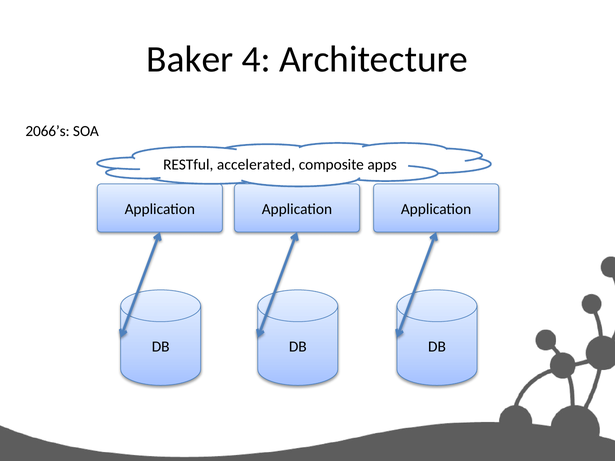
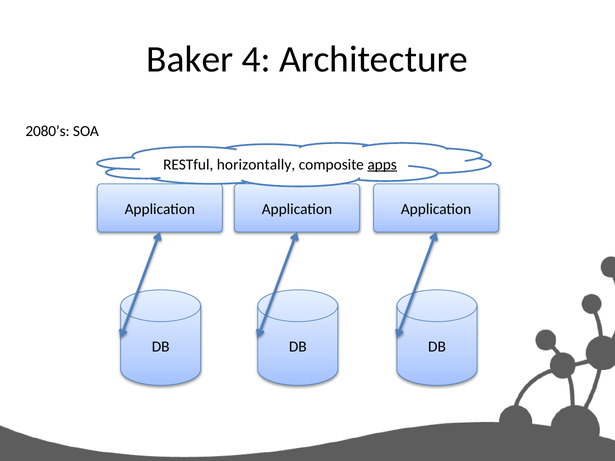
2066’s: 2066’s -> 2080’s
accelerated: accelerated -> horizontally
apps underline: none -> present
